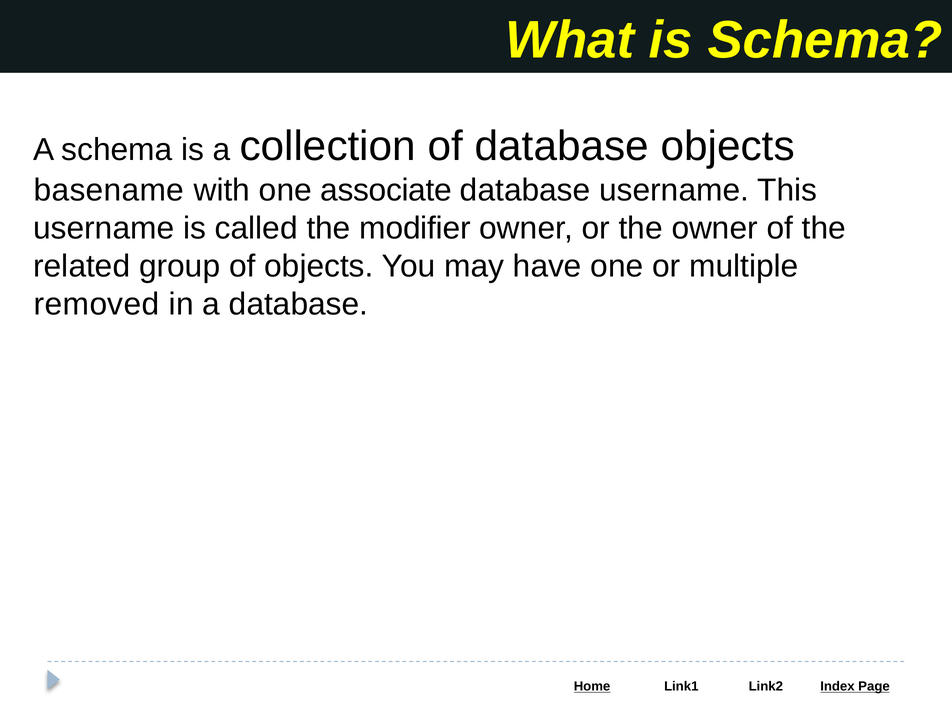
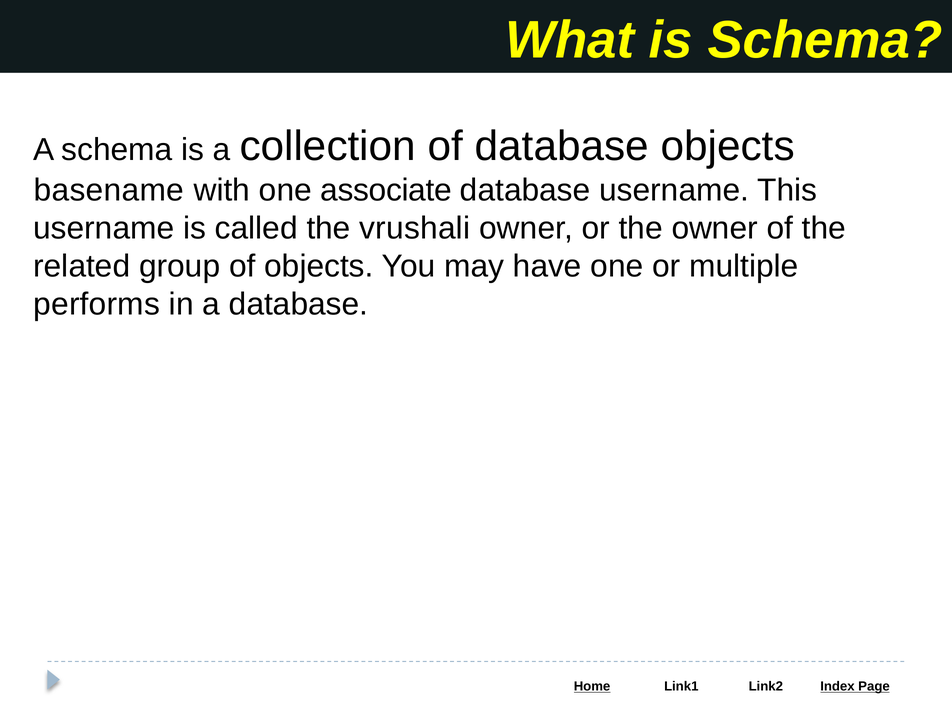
modifier: modifier -> vrushali
removed: removed -> performs
